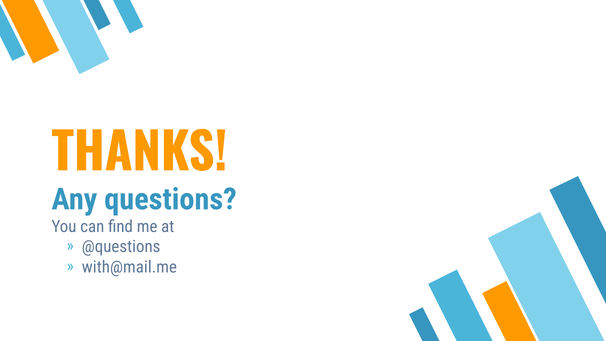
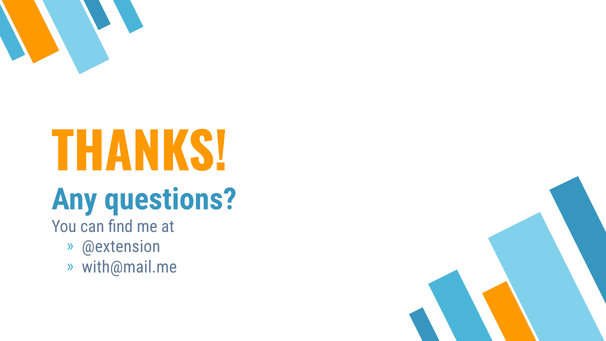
@questions: @questions -> @extension
